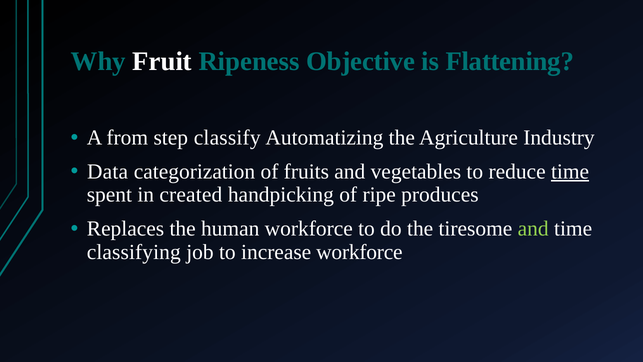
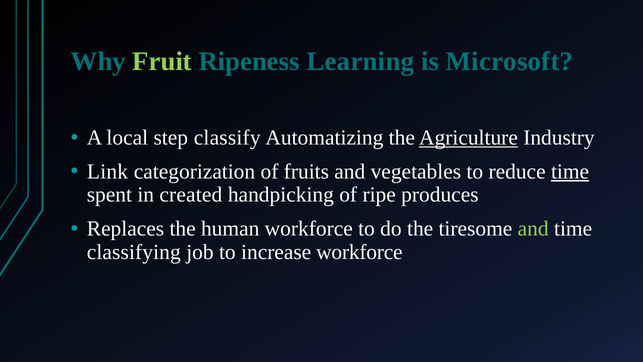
Fruit colour: white -> light green
Objective: Objective -> Learning
Flattening: Flattening -> Microsoft
from: from -> local
Agriculture underline: none -> present
Data: Data -> Link
